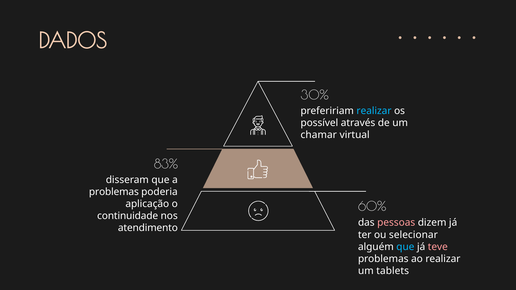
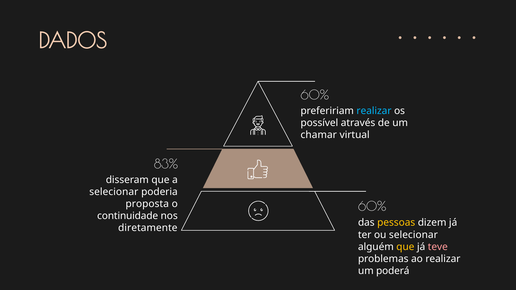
30% at (315, 95): 30% -> 60%
problemas at (114, 192): problemas -> selecionar
aplicação: aplicação -> proposta
pessoas colour: pink -> yellow
atendimento: atendimento -> diretamente
que at (405, 247) colour: light blue -> yellow
tablets: tablets -> poderá
